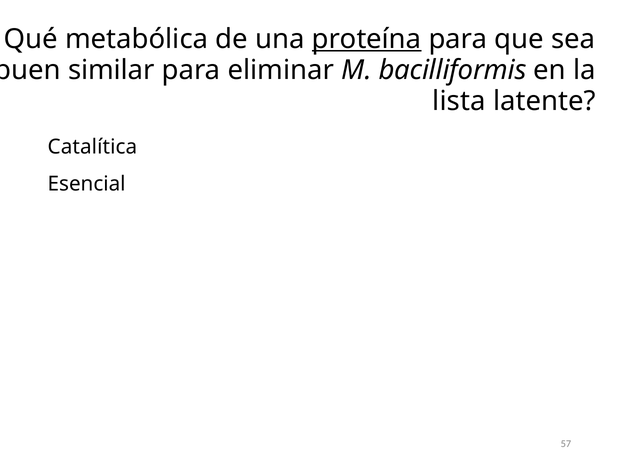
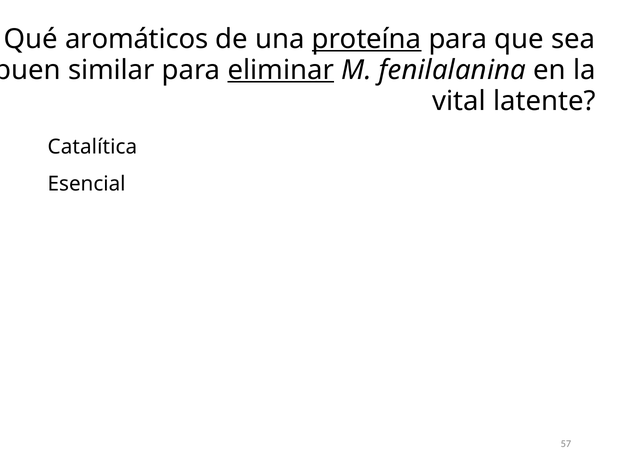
metabólica: metabólica -> aromáticos
eliminar underline: none -> present
bacilliformis: bacilliformis -> fenilalanina
lista: lista -> vital
